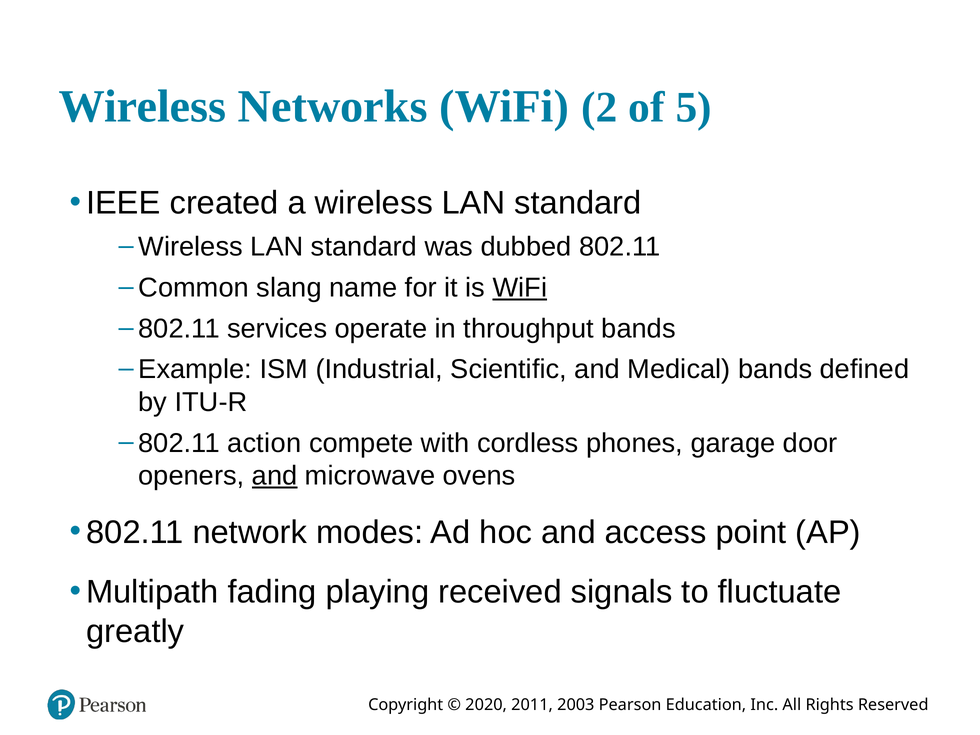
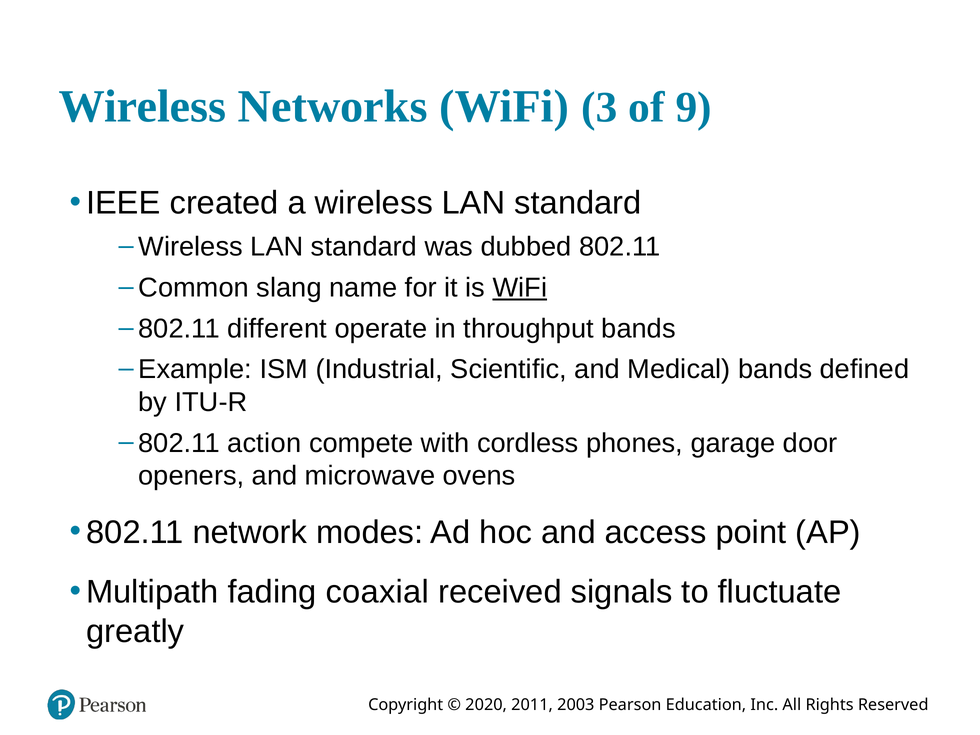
2: 2 -> 3
5: 5 -> 9
services: services -> different
and at (275, 476) underline: present -> none
playing: playing -> coaxial
